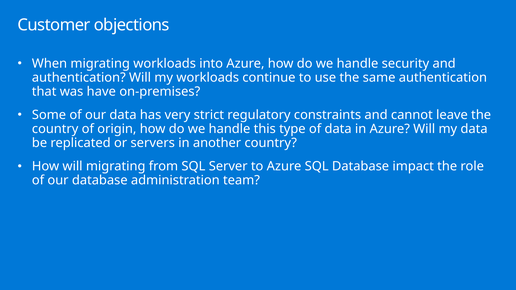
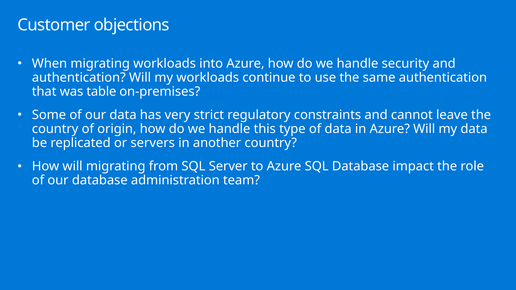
have: have -> table
